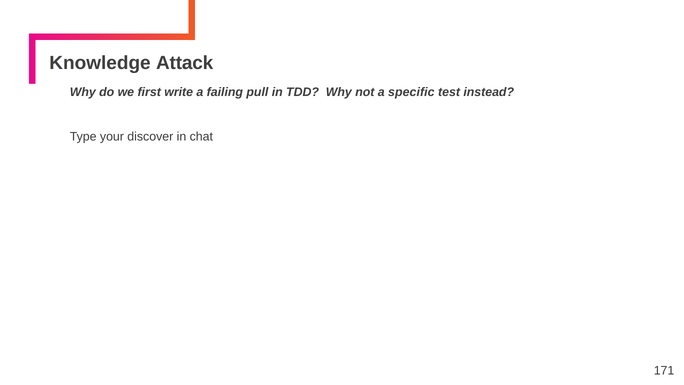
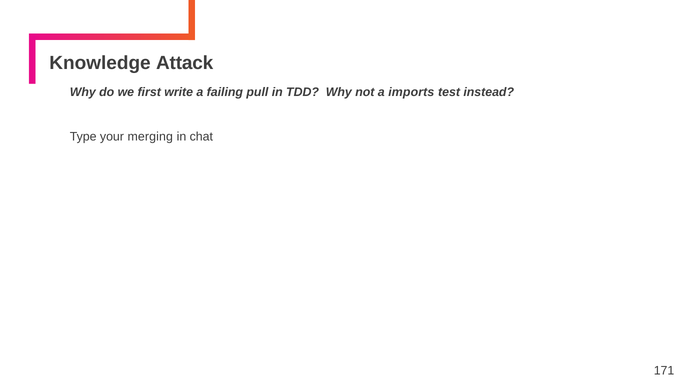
specific: specific -> imports
discover: discover -> merging
